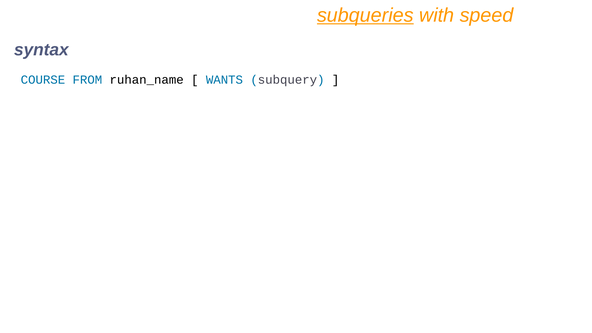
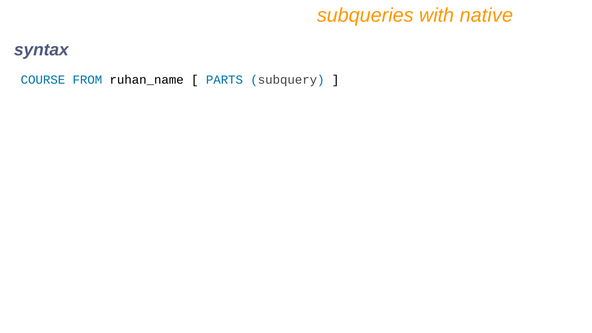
subqueries underline: present -> none
speed: speed -> native
WANTS: WANTS -> PARTS
